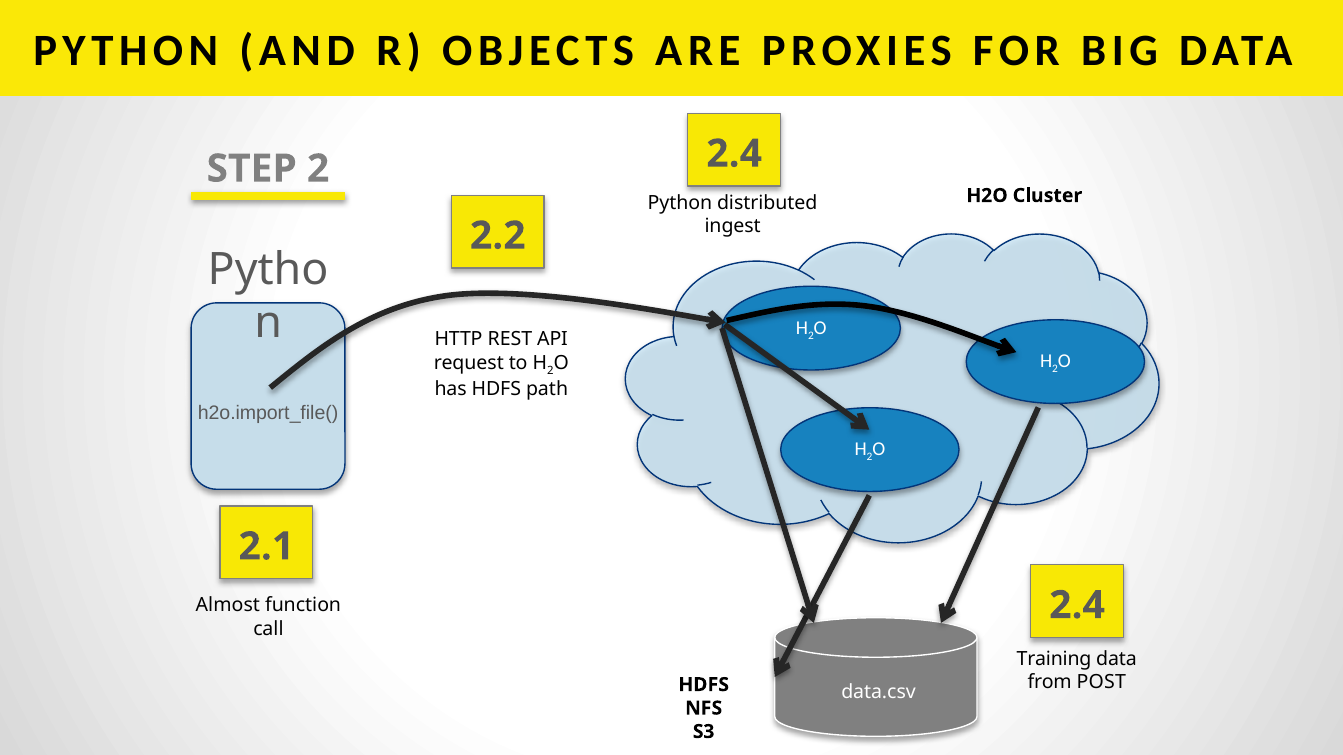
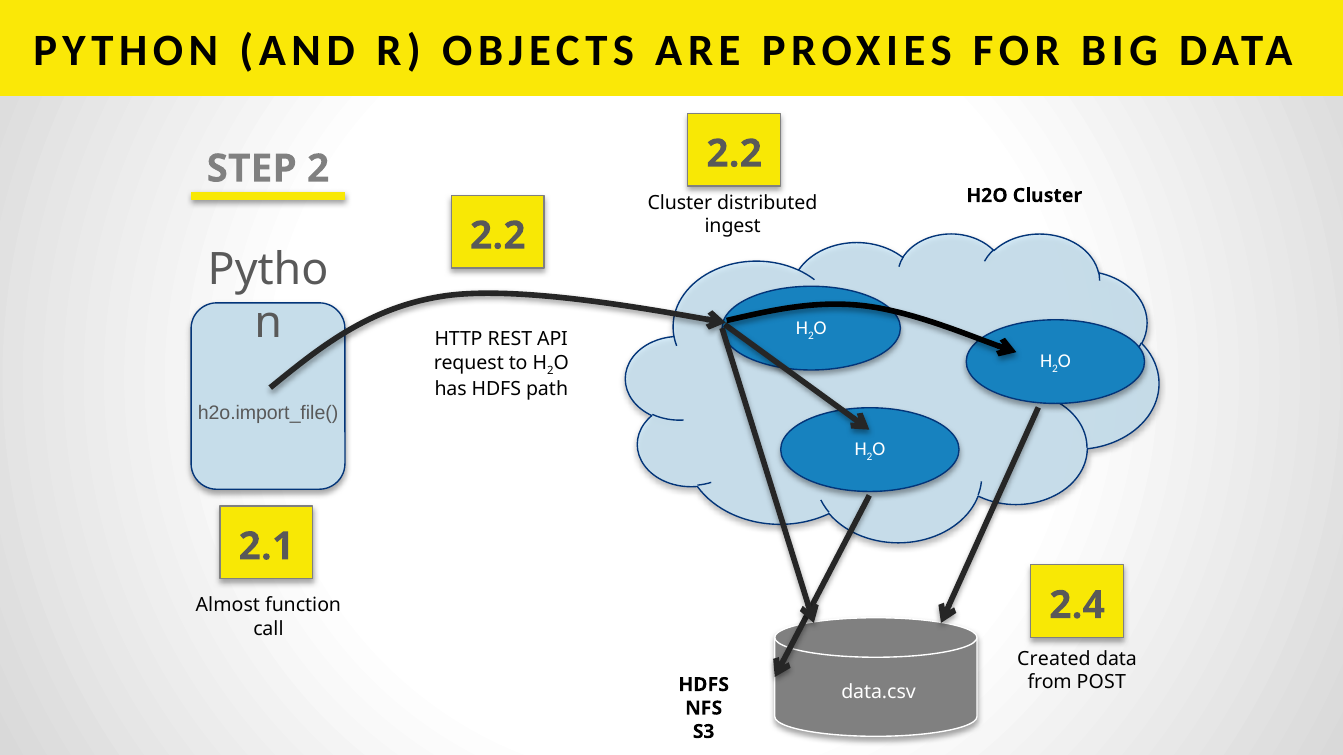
2.4 at (734, 154): 2.4 -> 2.2
Python at (680, 203): Python -> Cluster
Training: Training -> Created
